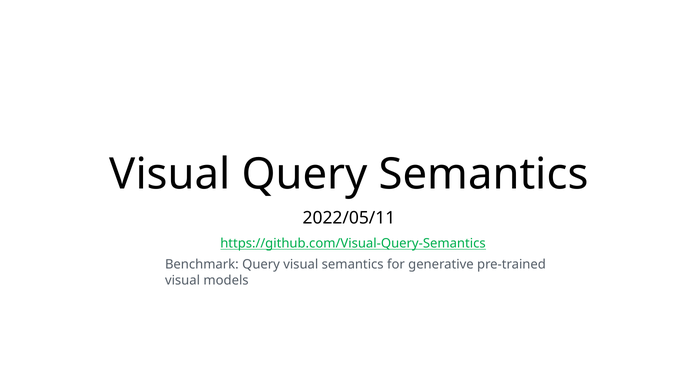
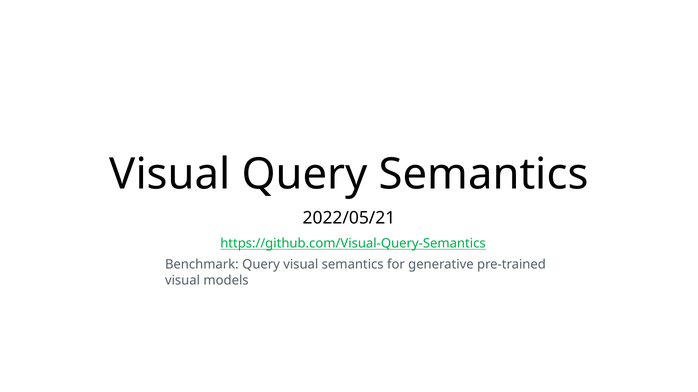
2022/05/11: 2022/05/11 -> 2022/05/21
